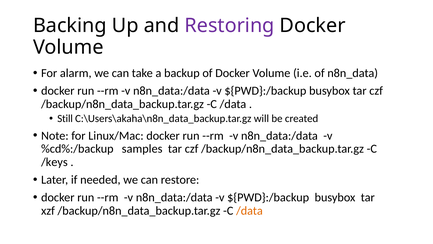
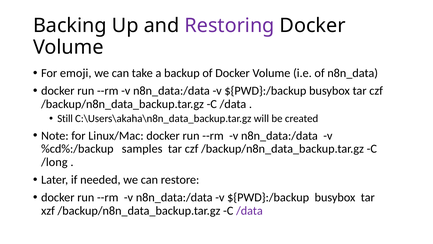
alarm: alarm -> emoji
/keys: /keys -> /long
/data at (249, 210) colour: orange -> purple
